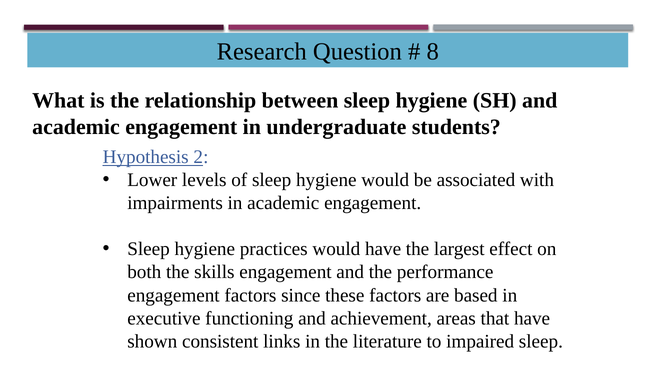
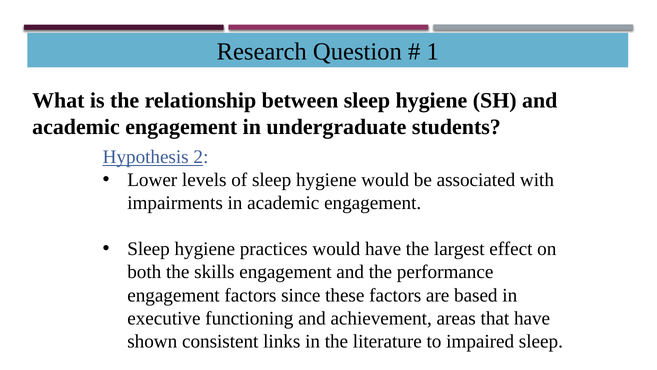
8: 8 -> 1
